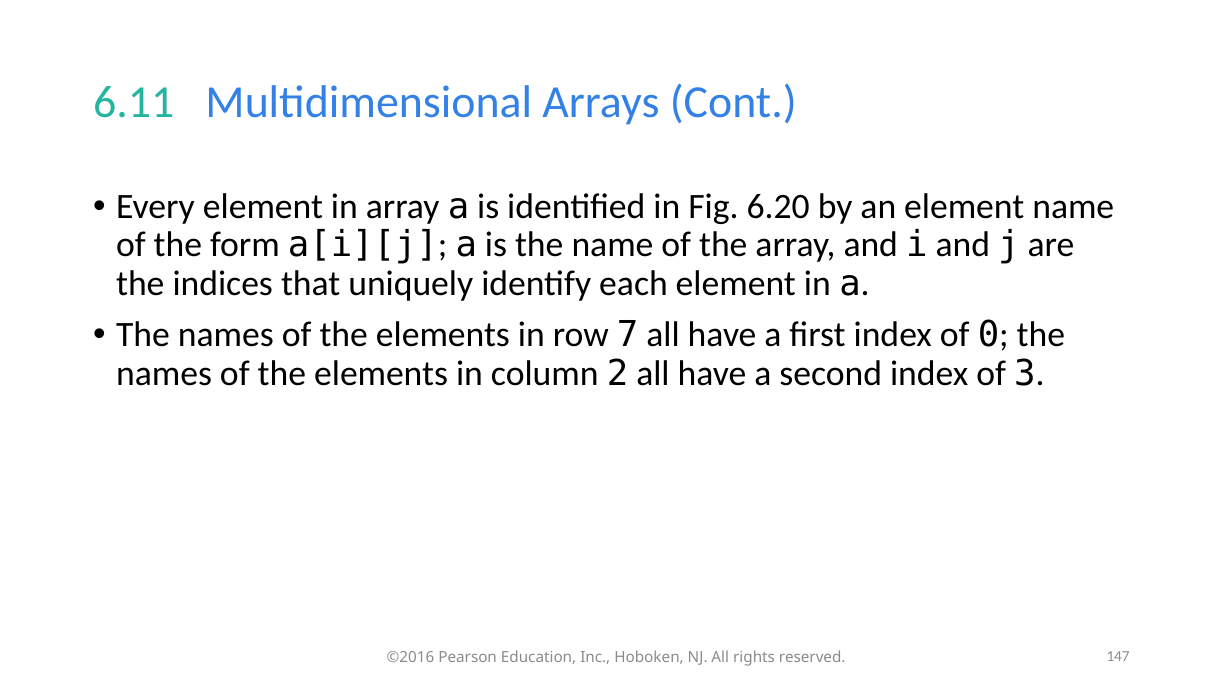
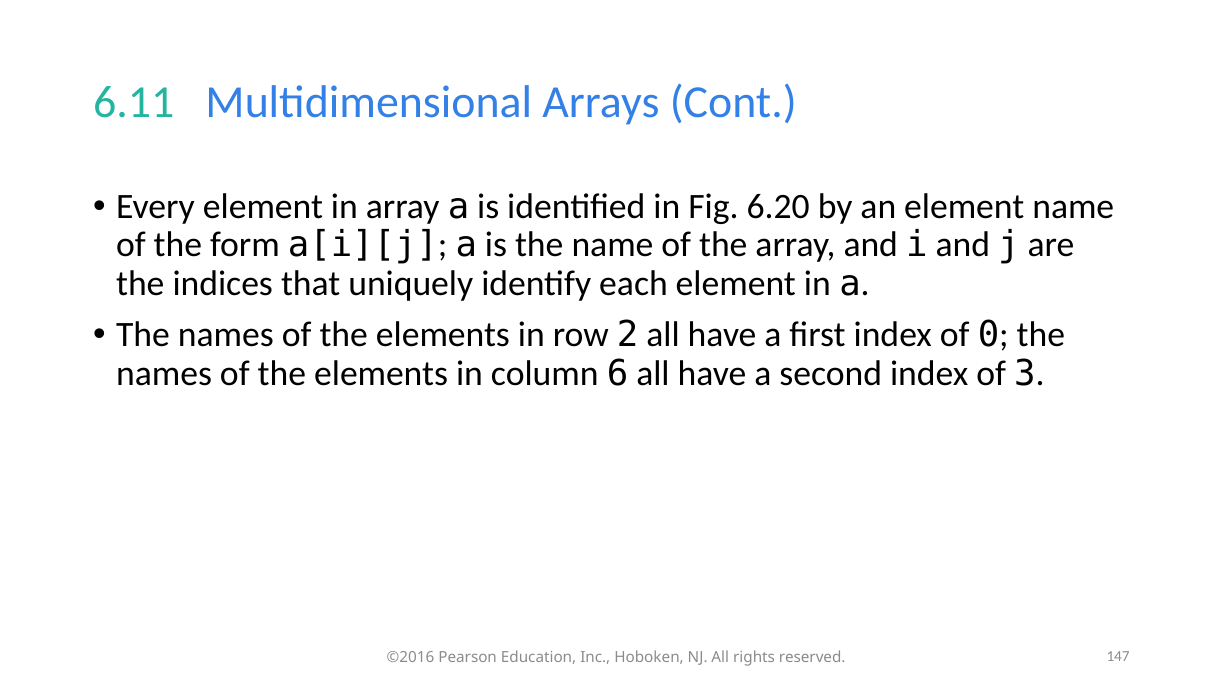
7: 7 -> 2
2: 2 -> 6
